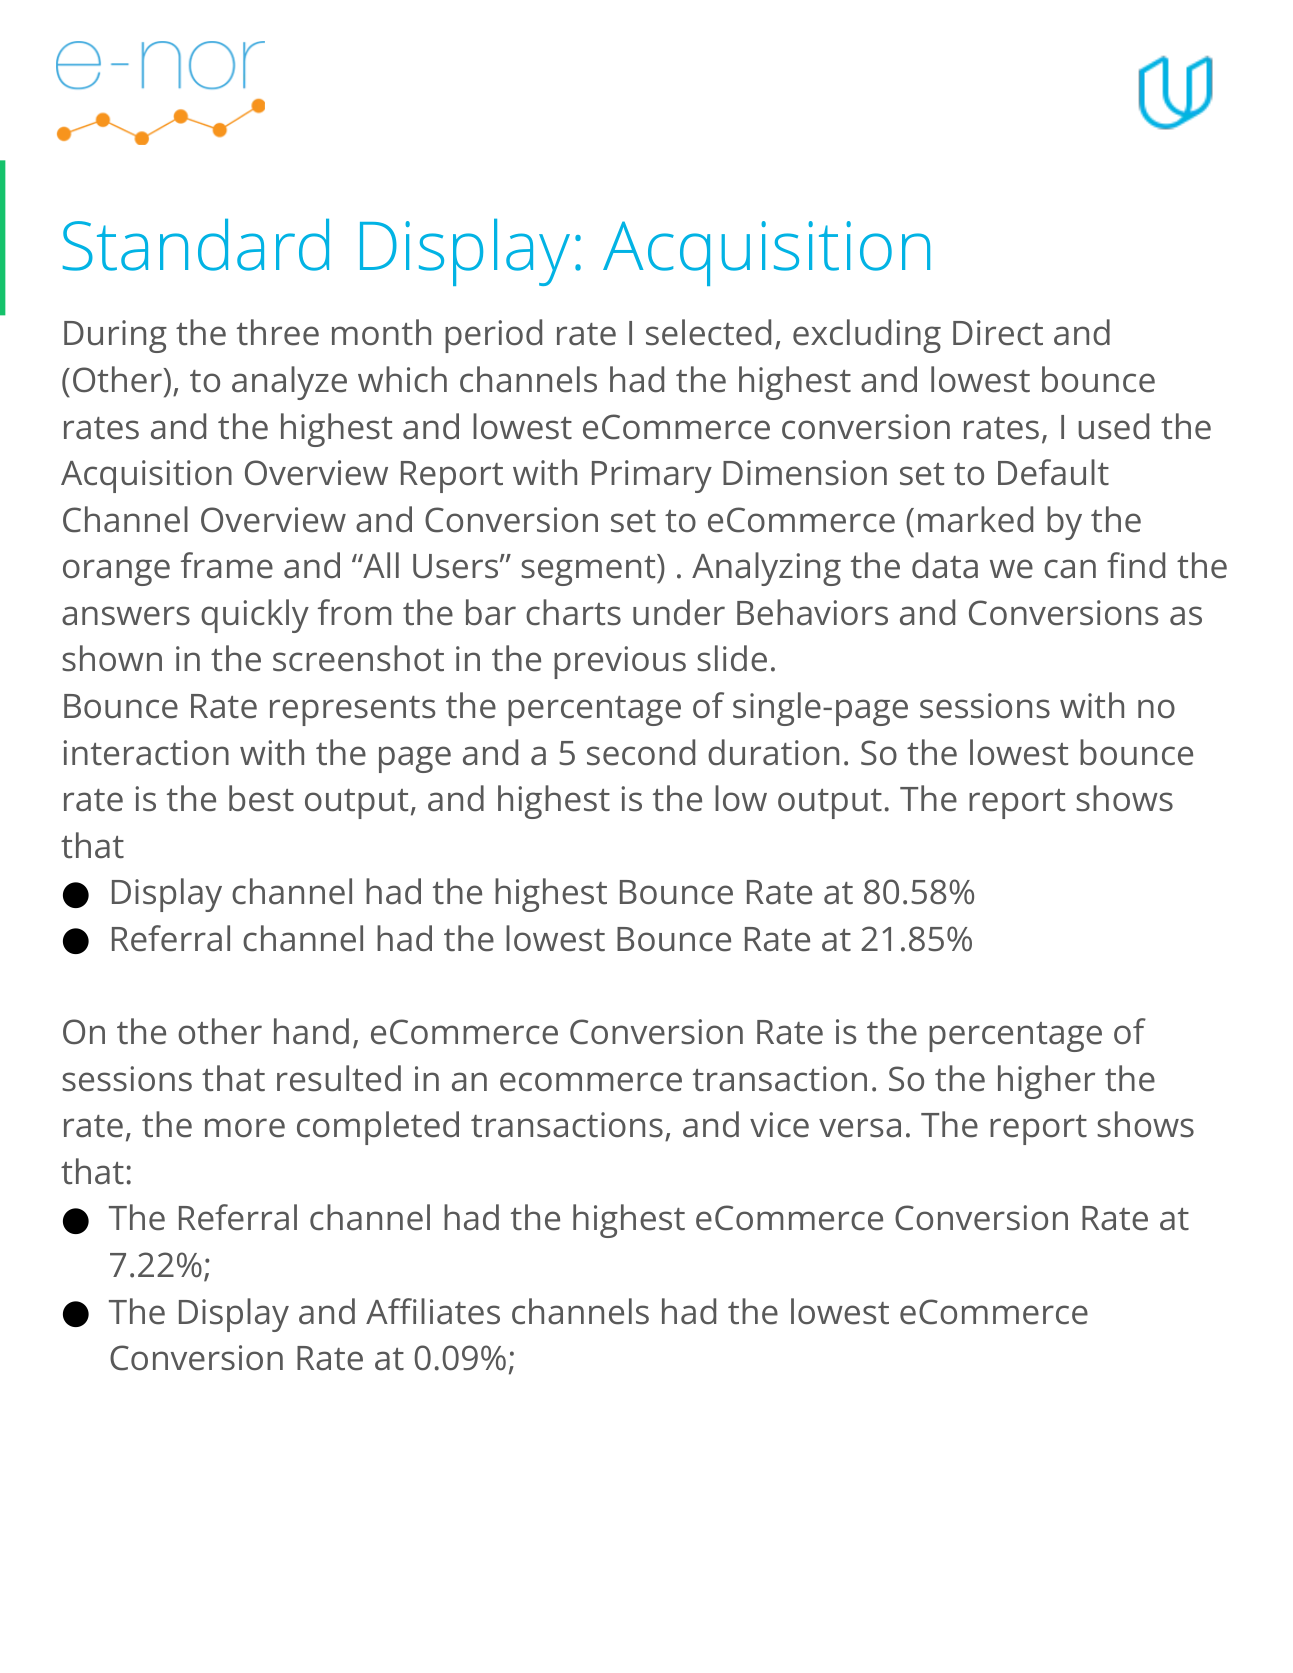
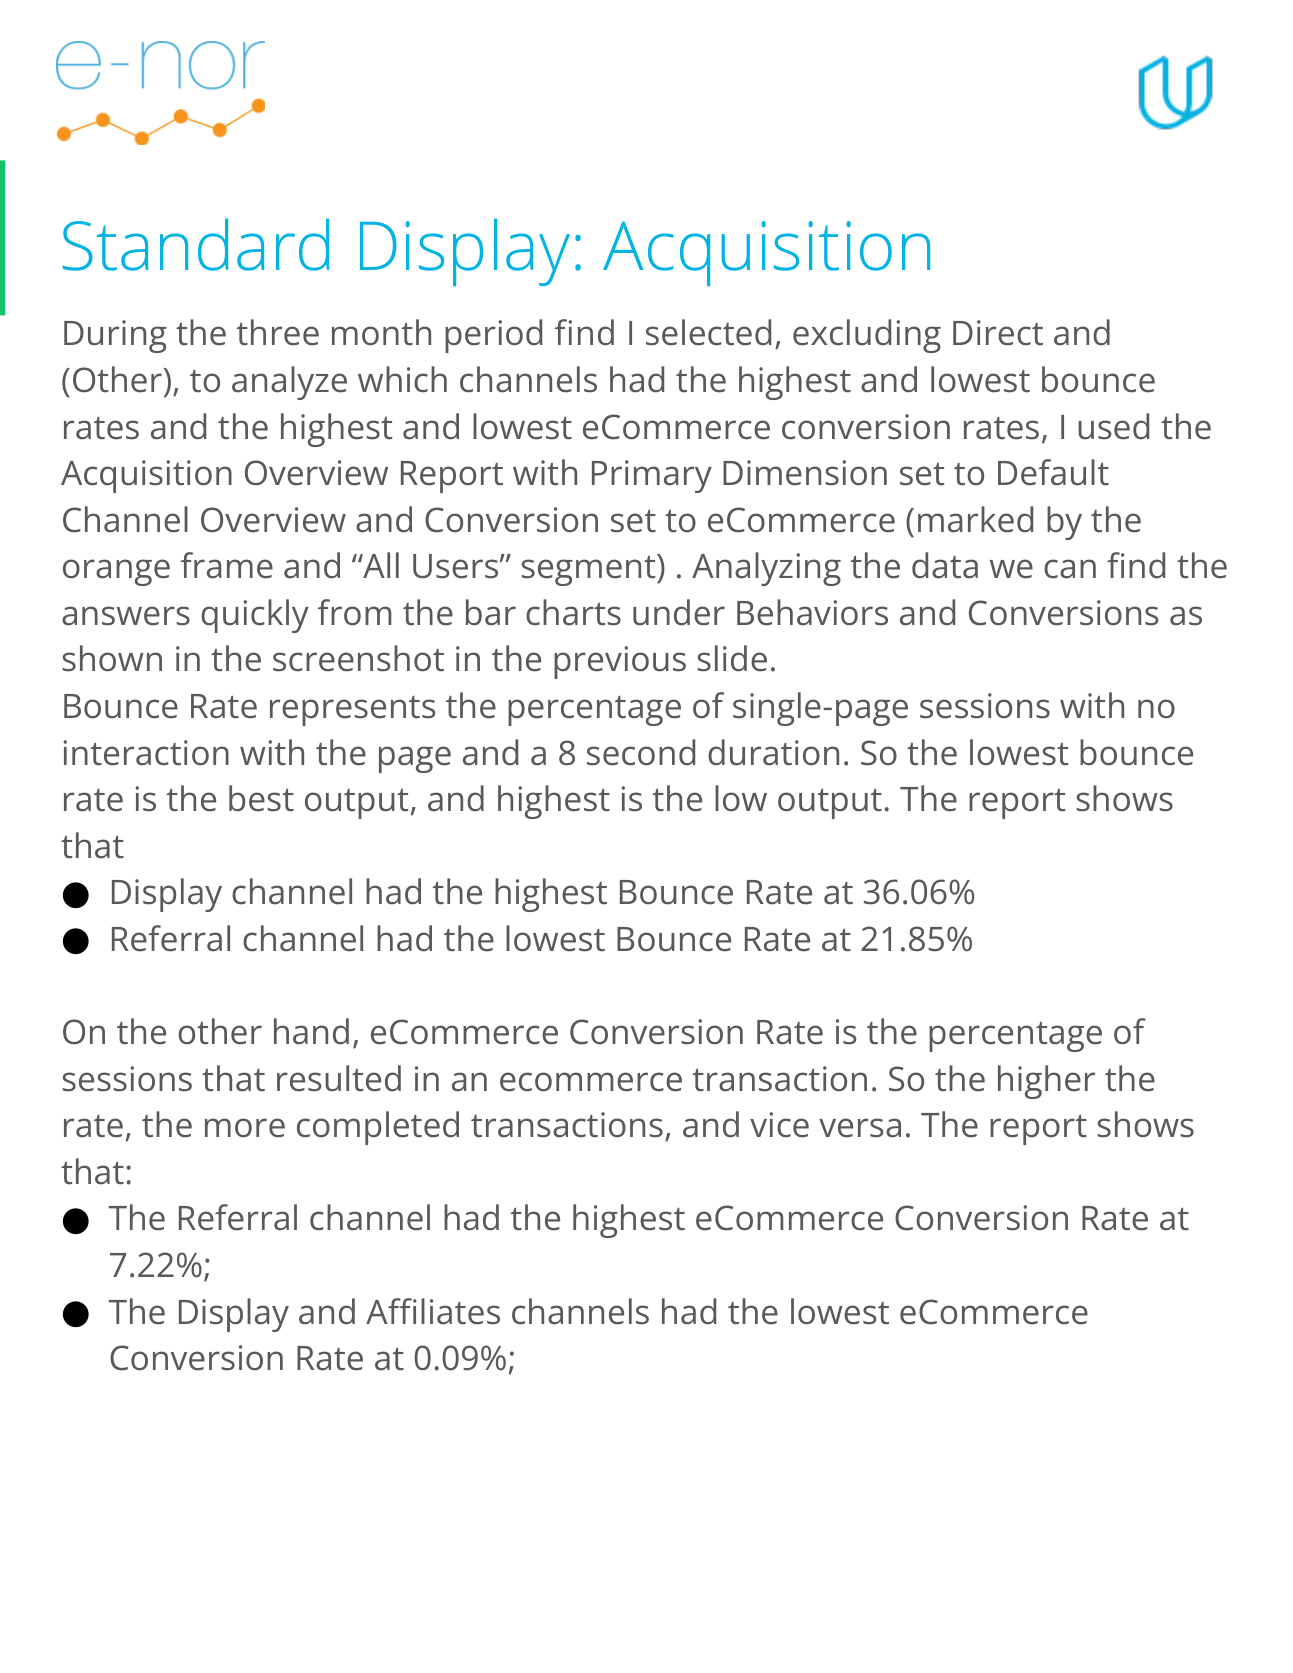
period rate: rate -> find
5: 5 -> 8
80.58%: 80.58% -> 36.06%
